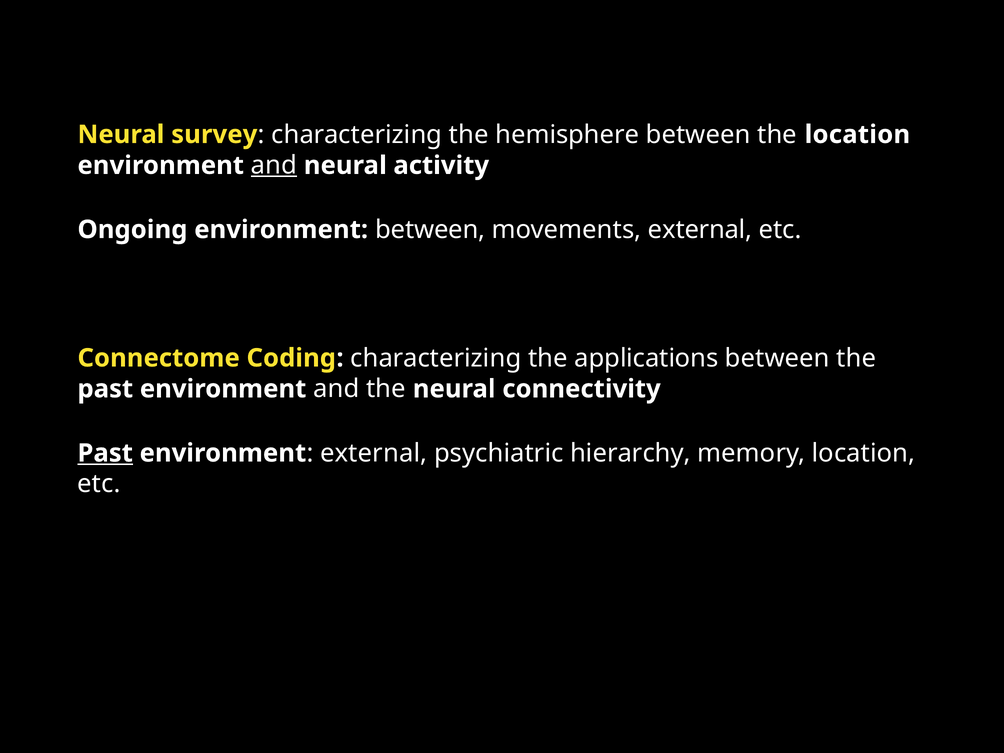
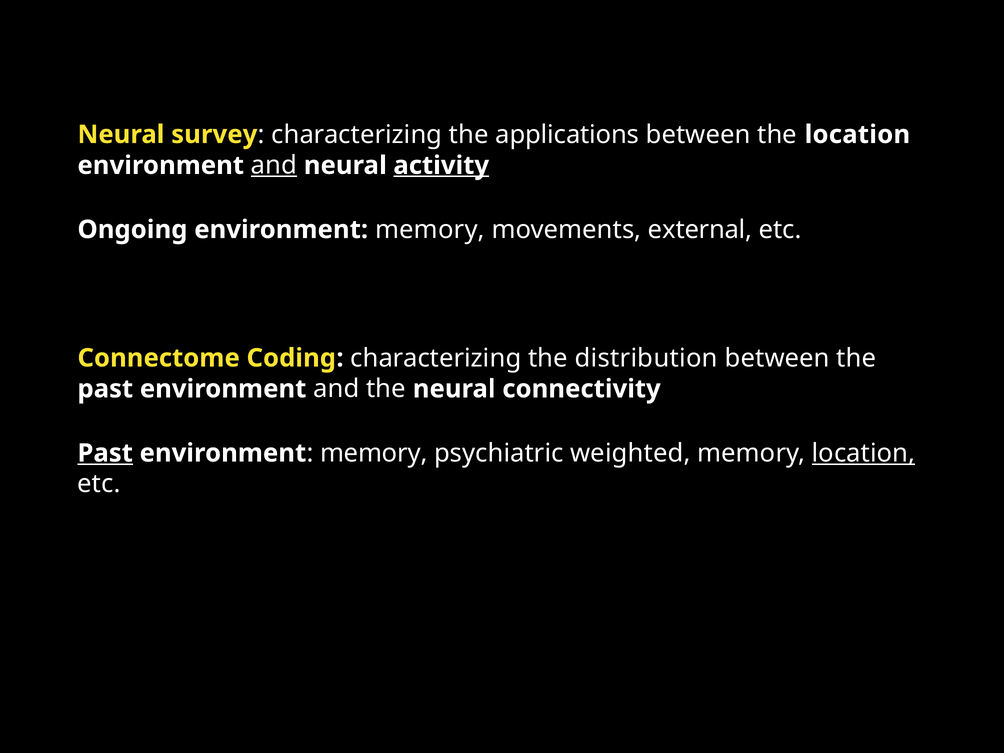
hemisphere: hemisphere -> applications
activity underline: none -> present
environment between: between -> memory
applications: applications -> distribution
external at (374, 453): external -> memory
hierarchy: hierarchy -> weighted
location at (863, 453) underline: none -> present
